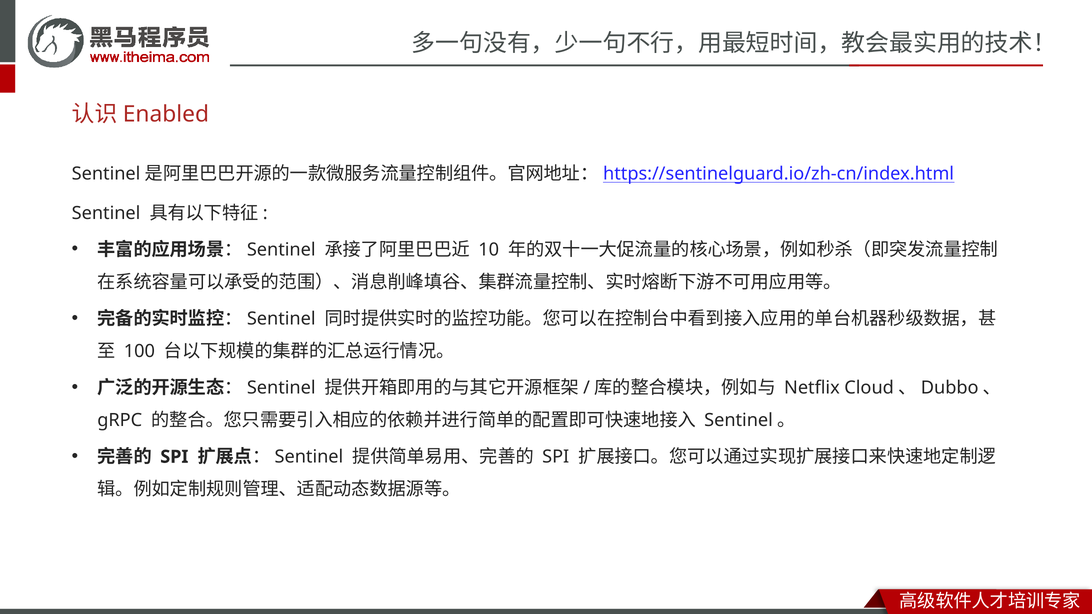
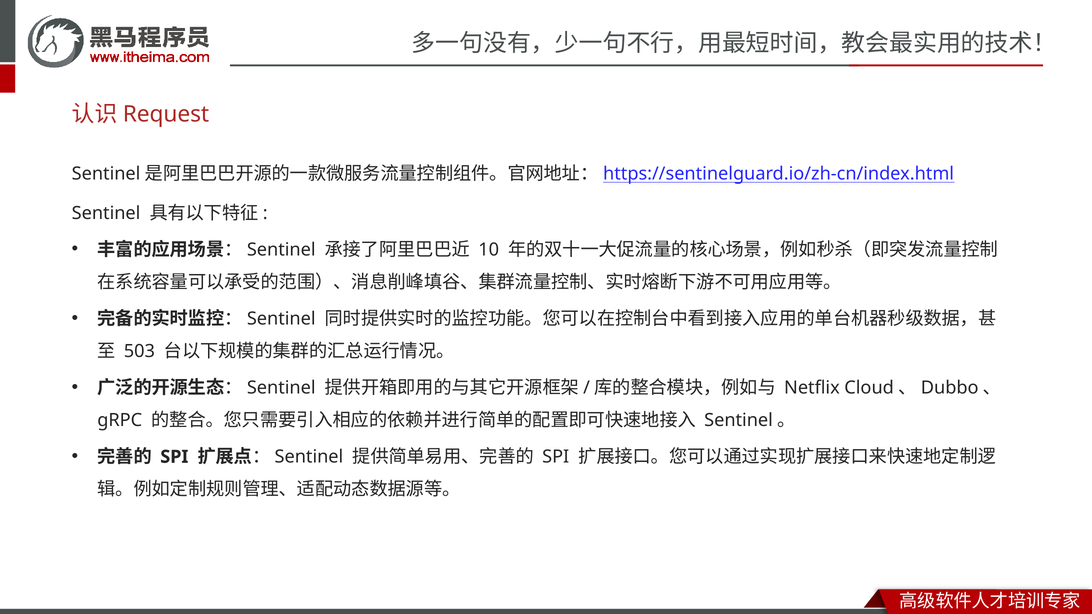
Enabled: Enabled -> Request
100: 100 -> 503
